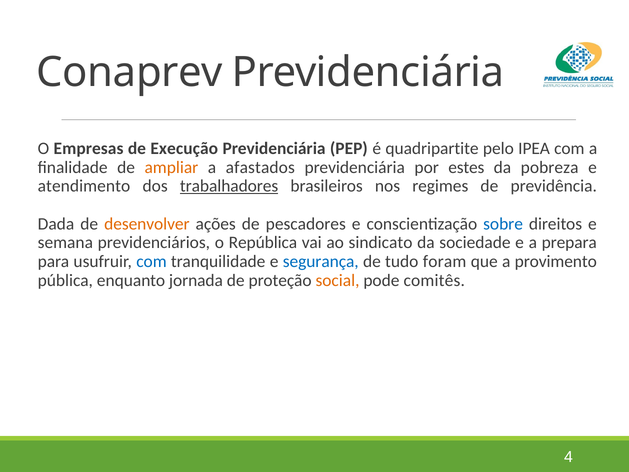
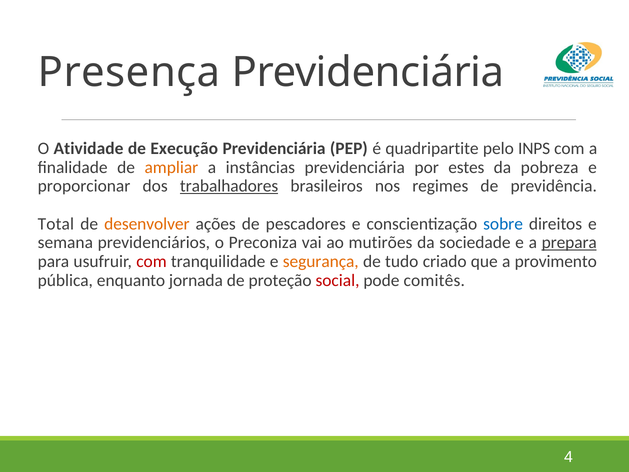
Conaprev: Conaprev -> Presença
Empresas: Empresas -> Atividade
IPEA: IPEA -> INPS
afastados: afastados -> instâncias
atendimento: atendimento -> proporcionar
Dada: Dada -> Total
República: República -> Preconiza
sindicato: sindicato -> mutirões
prepara underline: none -> present
com at (151, 261) colour: blue -> red
segurança colour: blue -> orange
foram: foram -> criado
social colour: orange -> red
